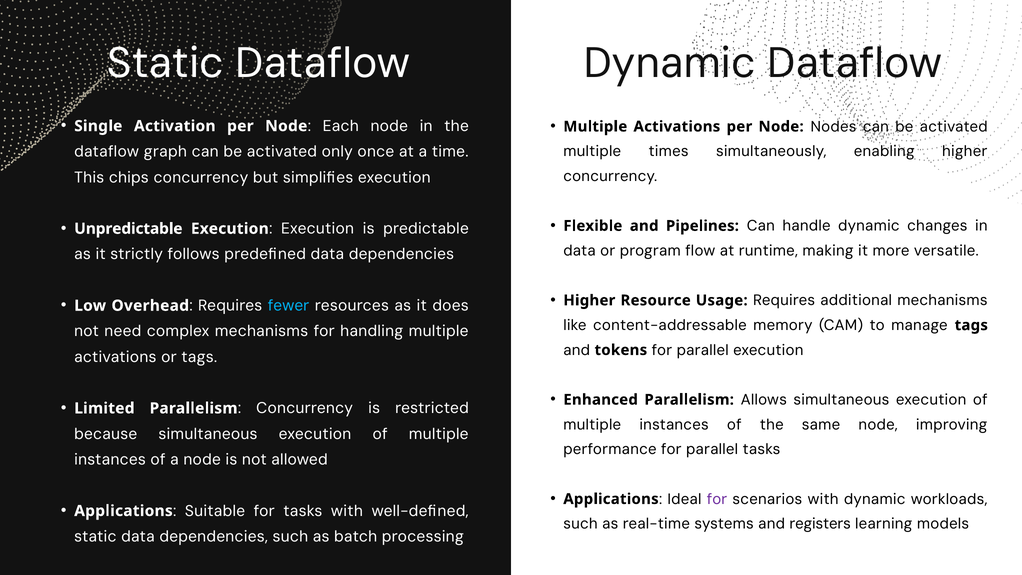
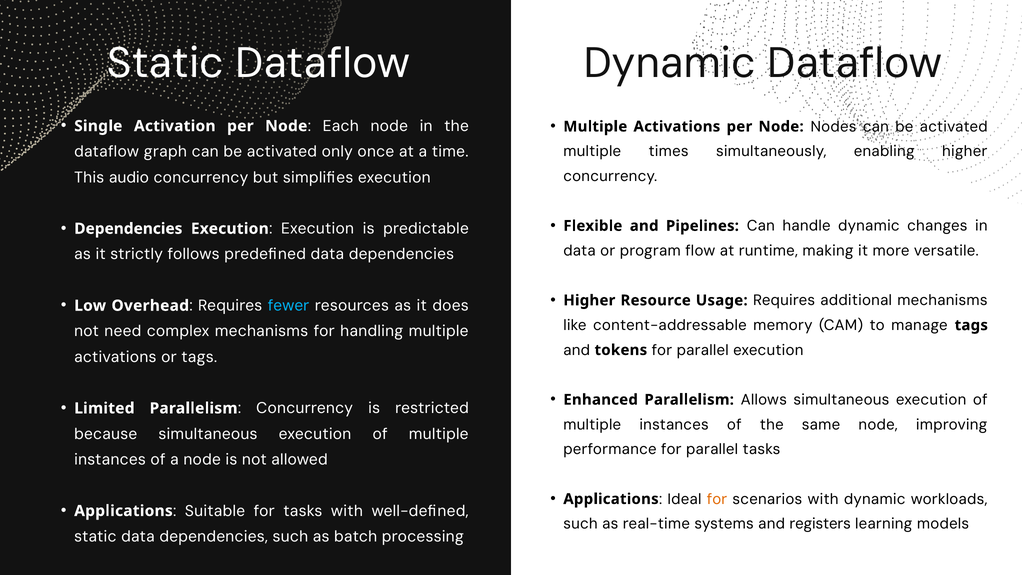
chips: chips -> audio
Unpredictable at (128, 229): Unpredictable -> Dependencies
for at (717, 499) colour: purple -> orange
